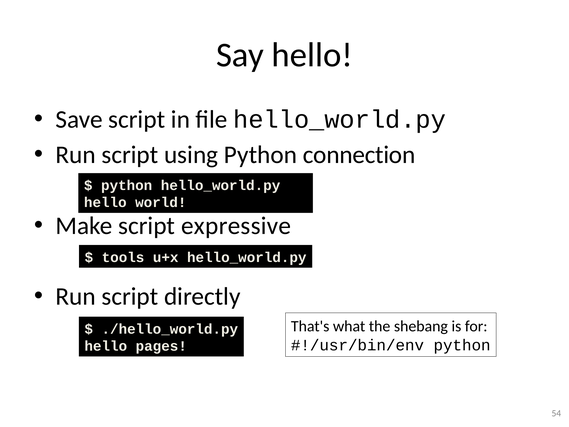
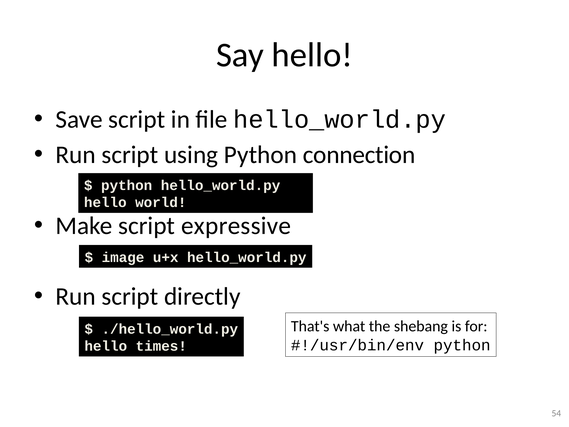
tools: tools -> image
pages: pages -> times
